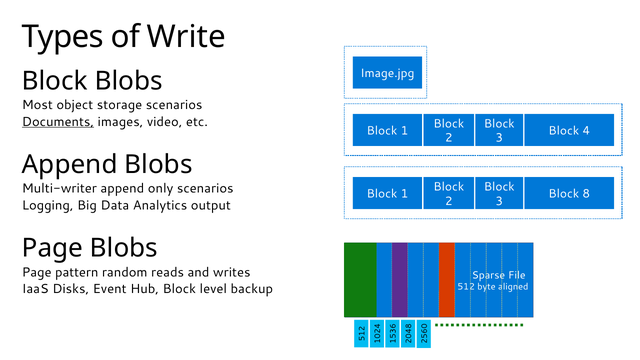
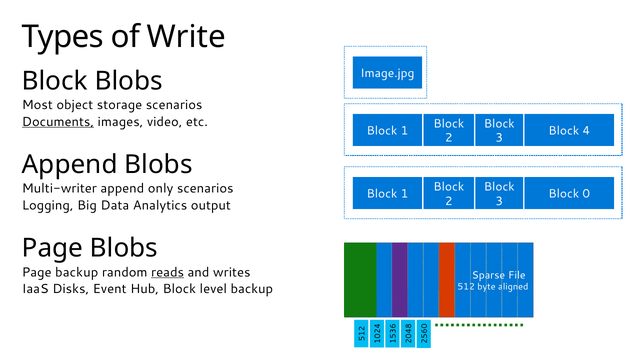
Block 8: 8 -> 0
Page pattern: pattern -> backup
reads underline: none -> present
